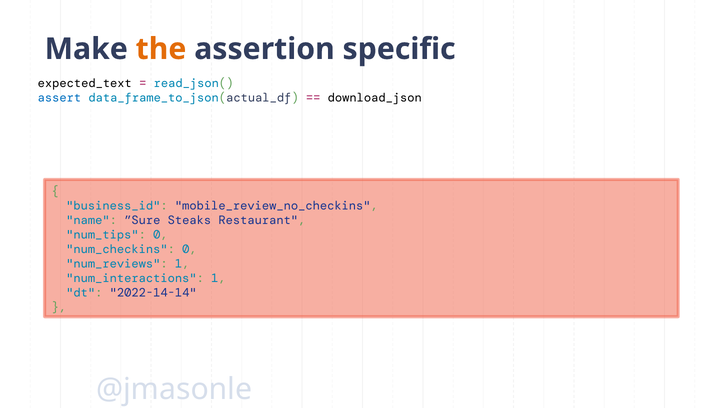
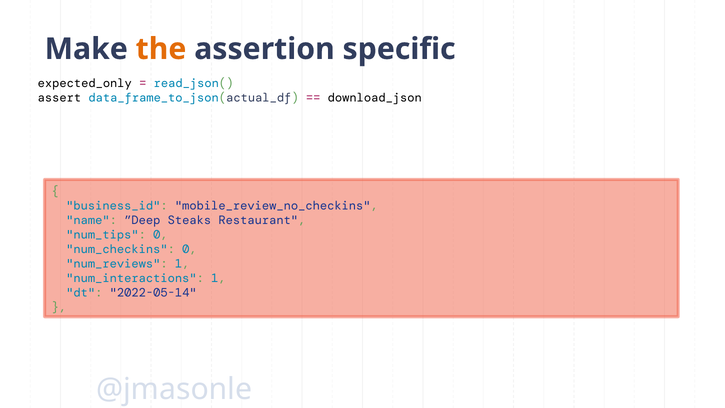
expected_text: expected_text -> expected_only
assert colour: blue -> black
”Sure: ”Sure -> ”Deep
2022-14-14: 2022-14-14 -> 2022-05-14
